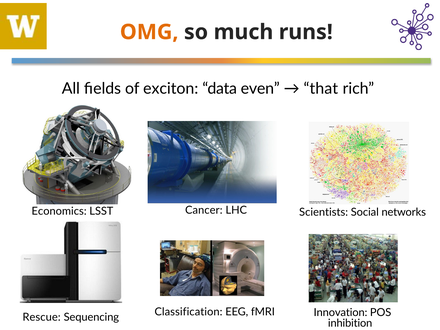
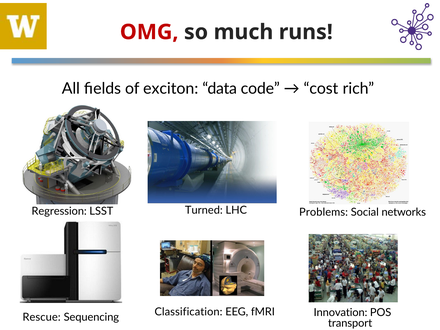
OMG colour: orange -> red
even: even -> code
that: that -> cost
Economics: Economics -> Regression
Cancer: Cancer -> Turned
Scientists: Scientists -> Problems
inhibition: inhibition -> transport
